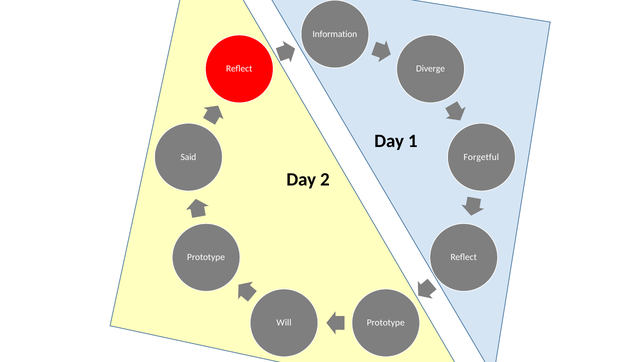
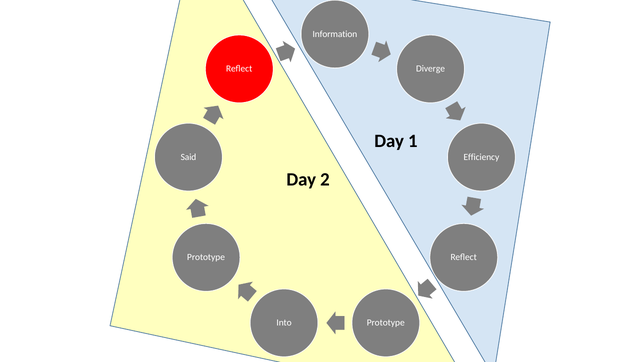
Forgetful: Forgetful -> Efficiency
Will: Will -> Into
